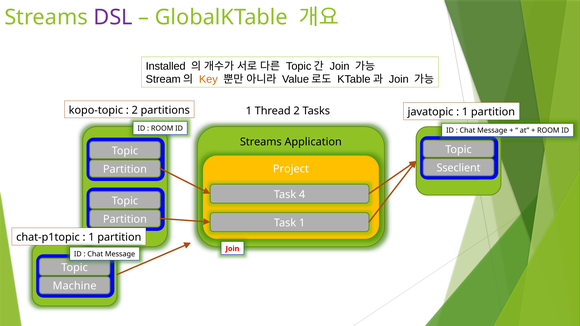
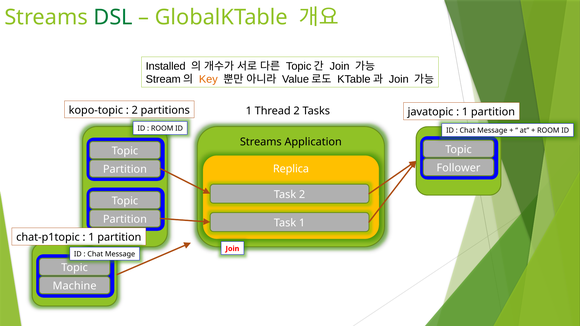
DSL colour: purple -> green
Sseclient: Sseclient -> Follower
Project: Project -> Replica
Task 4: 4 -> 2
